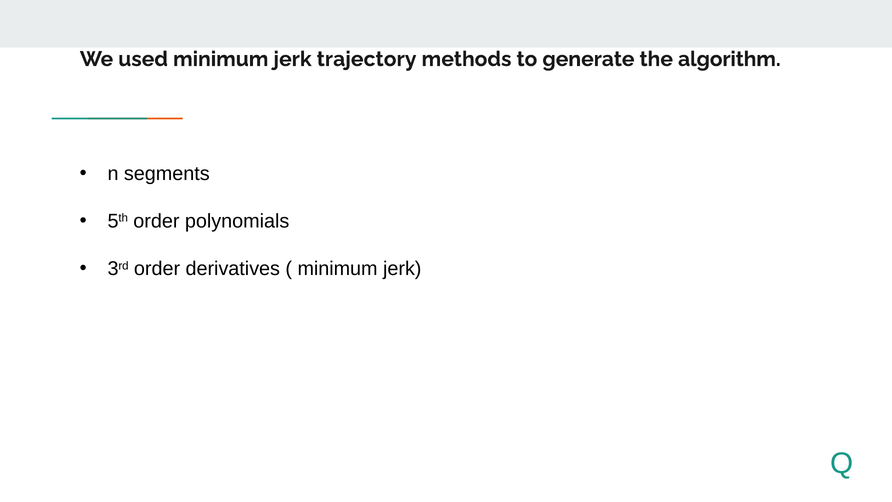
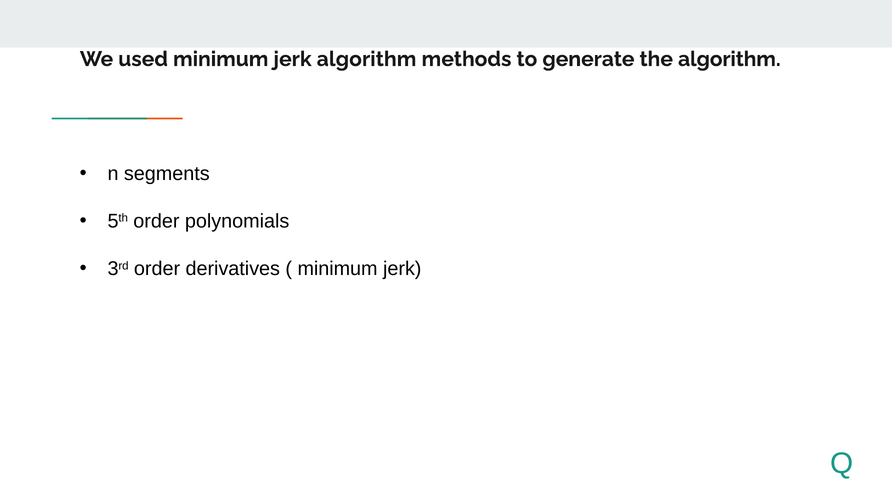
jerk trajectory: trajectory -> algorithm
